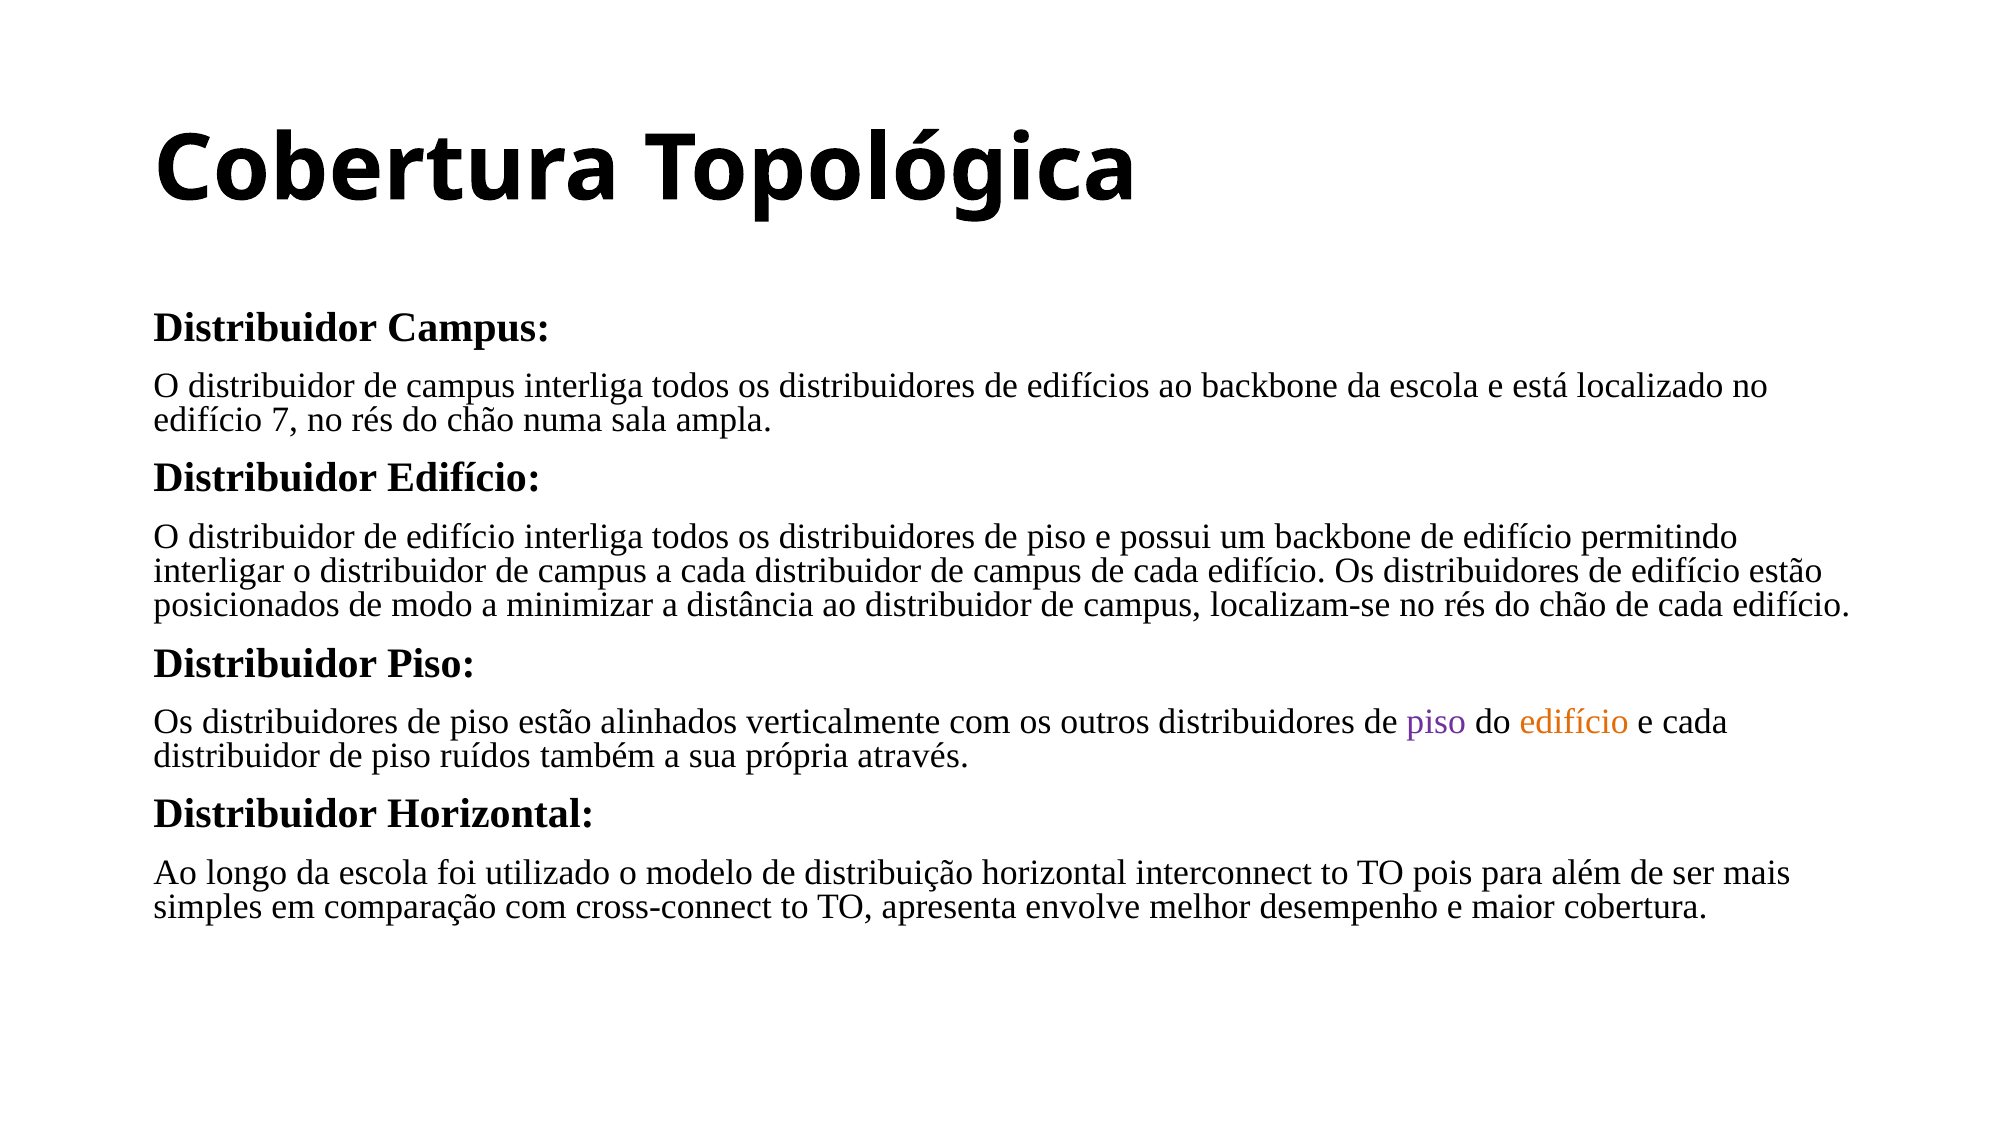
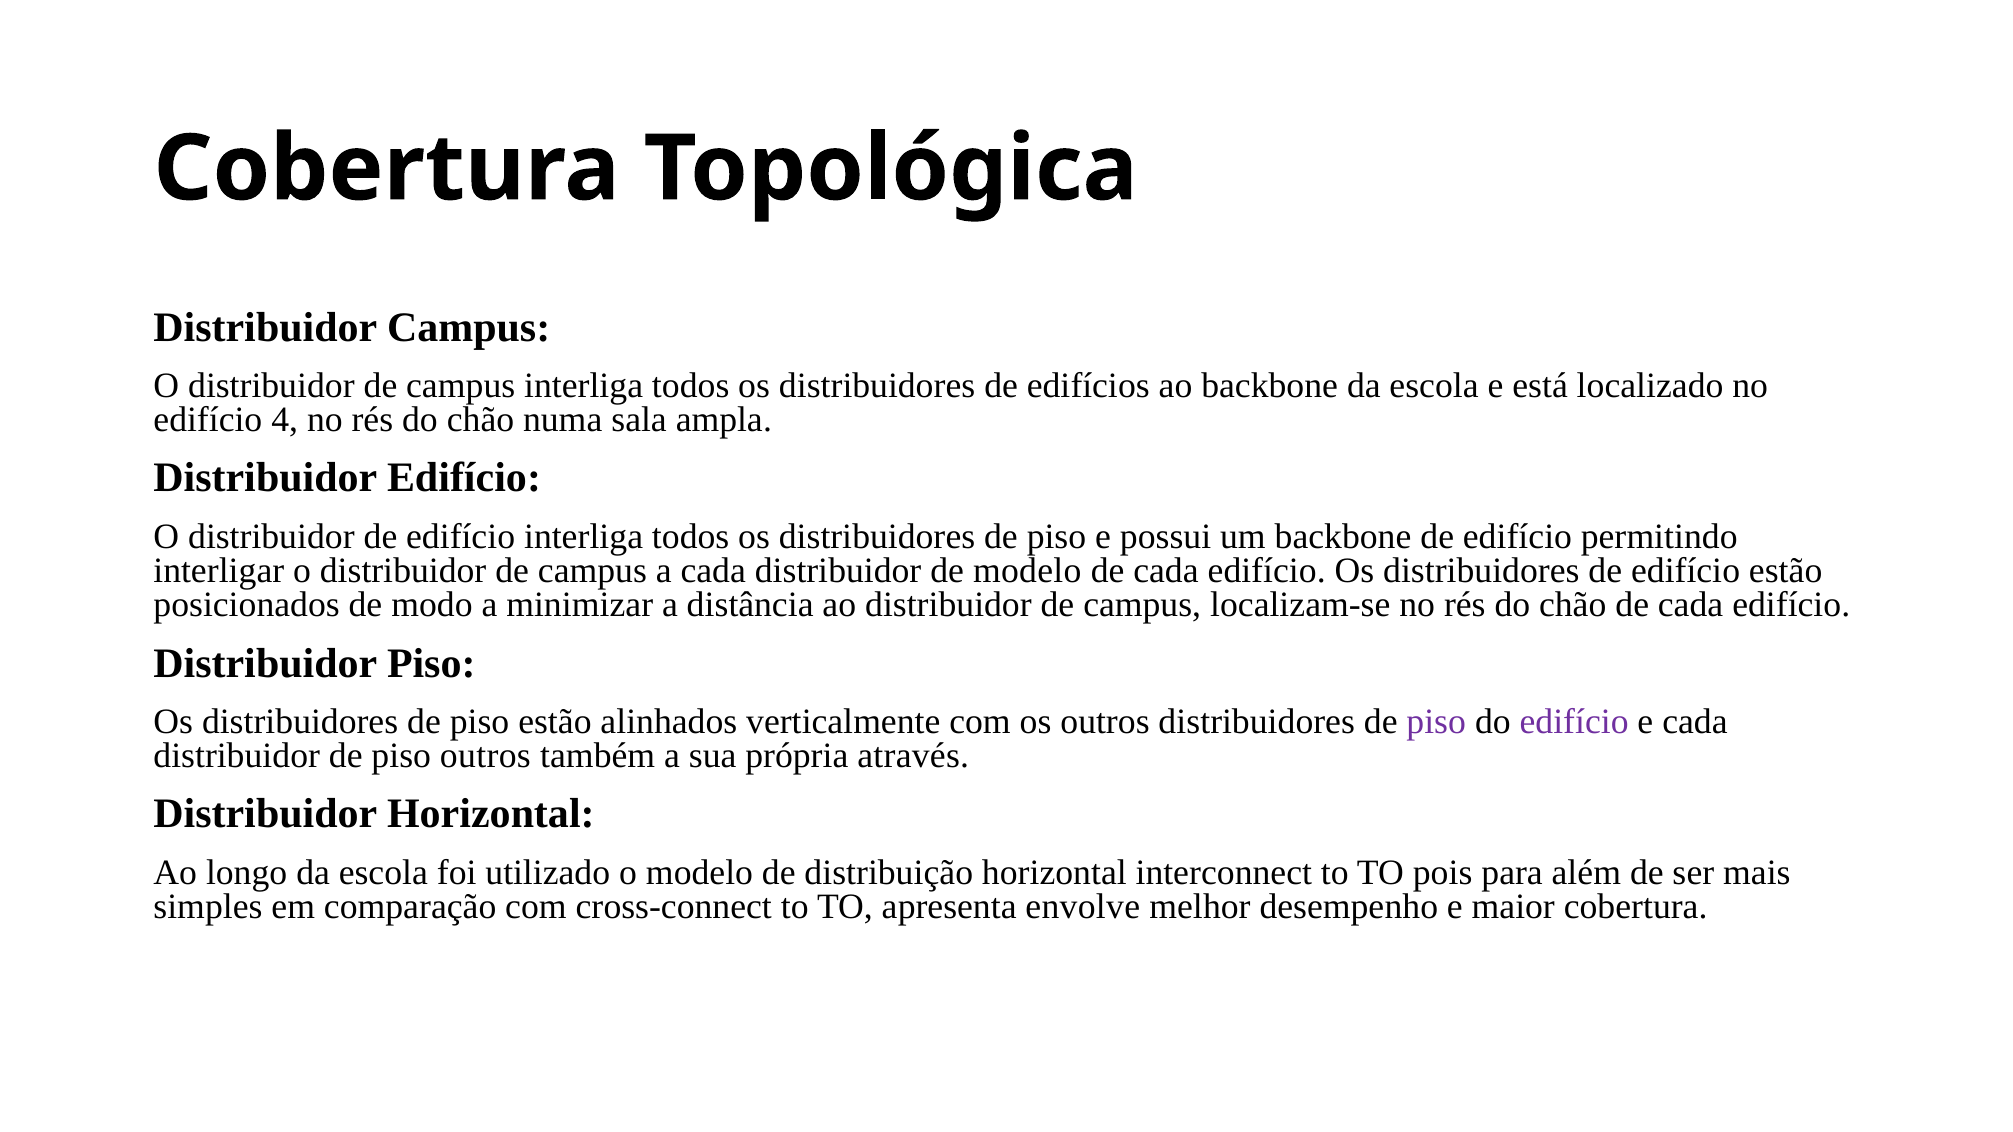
7: 7 -> 4
cada distribuidor de campus: campus -> modelo
edifício at (1574, 722) colour: orange -> purple
piso ruídos: ruídos -> outros
